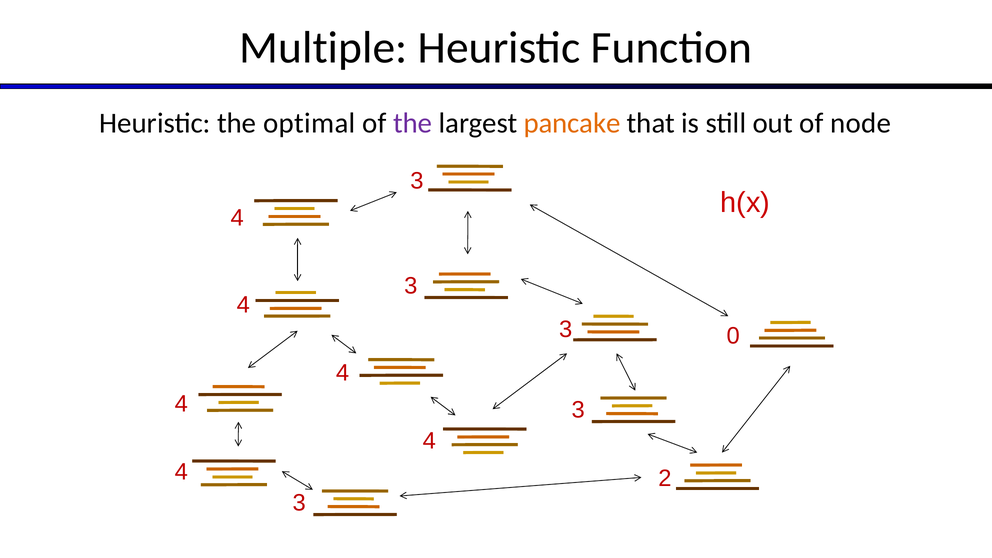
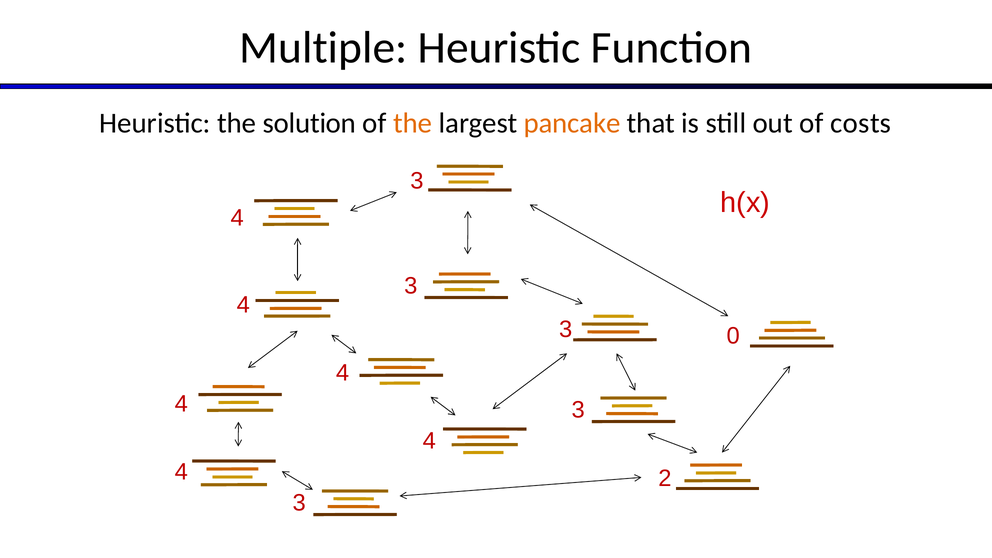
optimal: optimal -> solution
the at (413, 123) colour: purple -> orange
node: node -> costs
